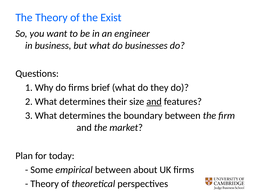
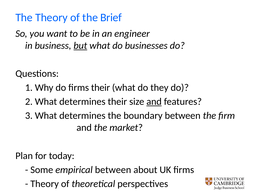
Exist: Exist -> Brief
but underline: none -> present
firms brief: brief -> their
